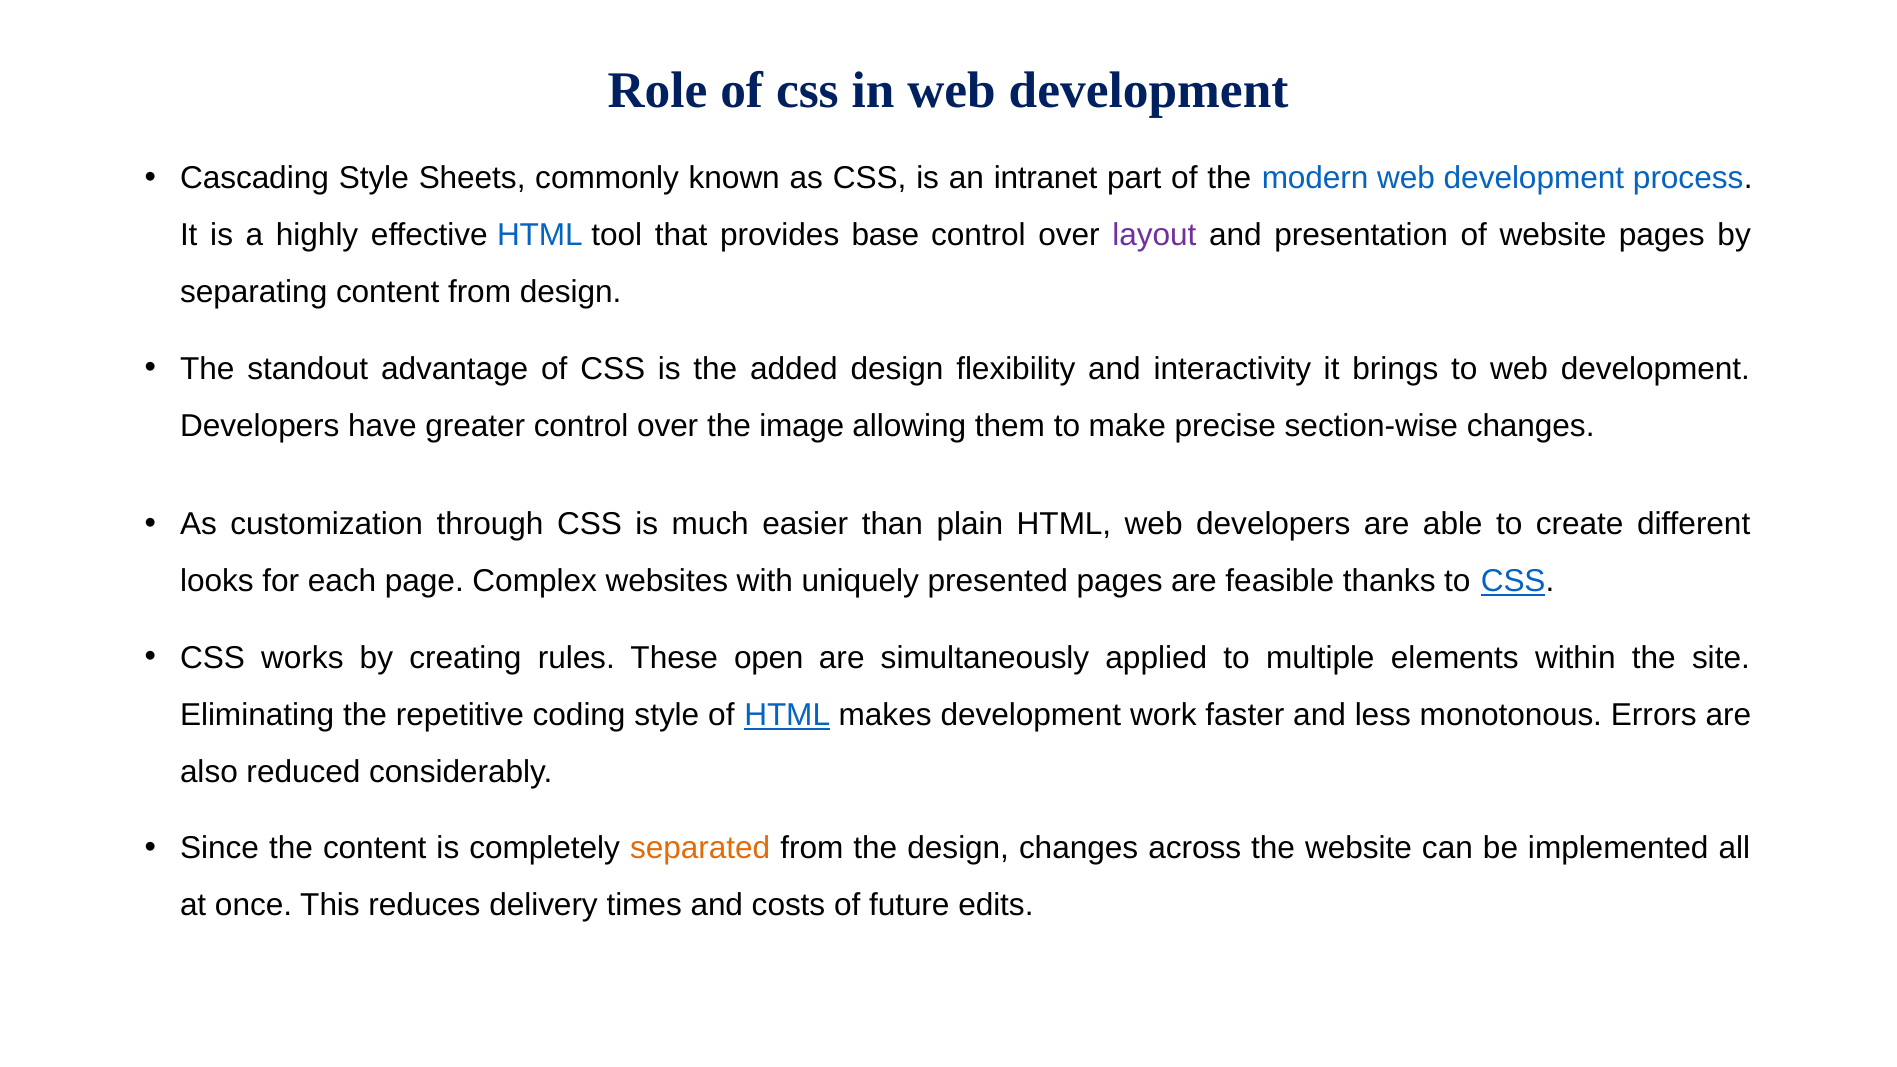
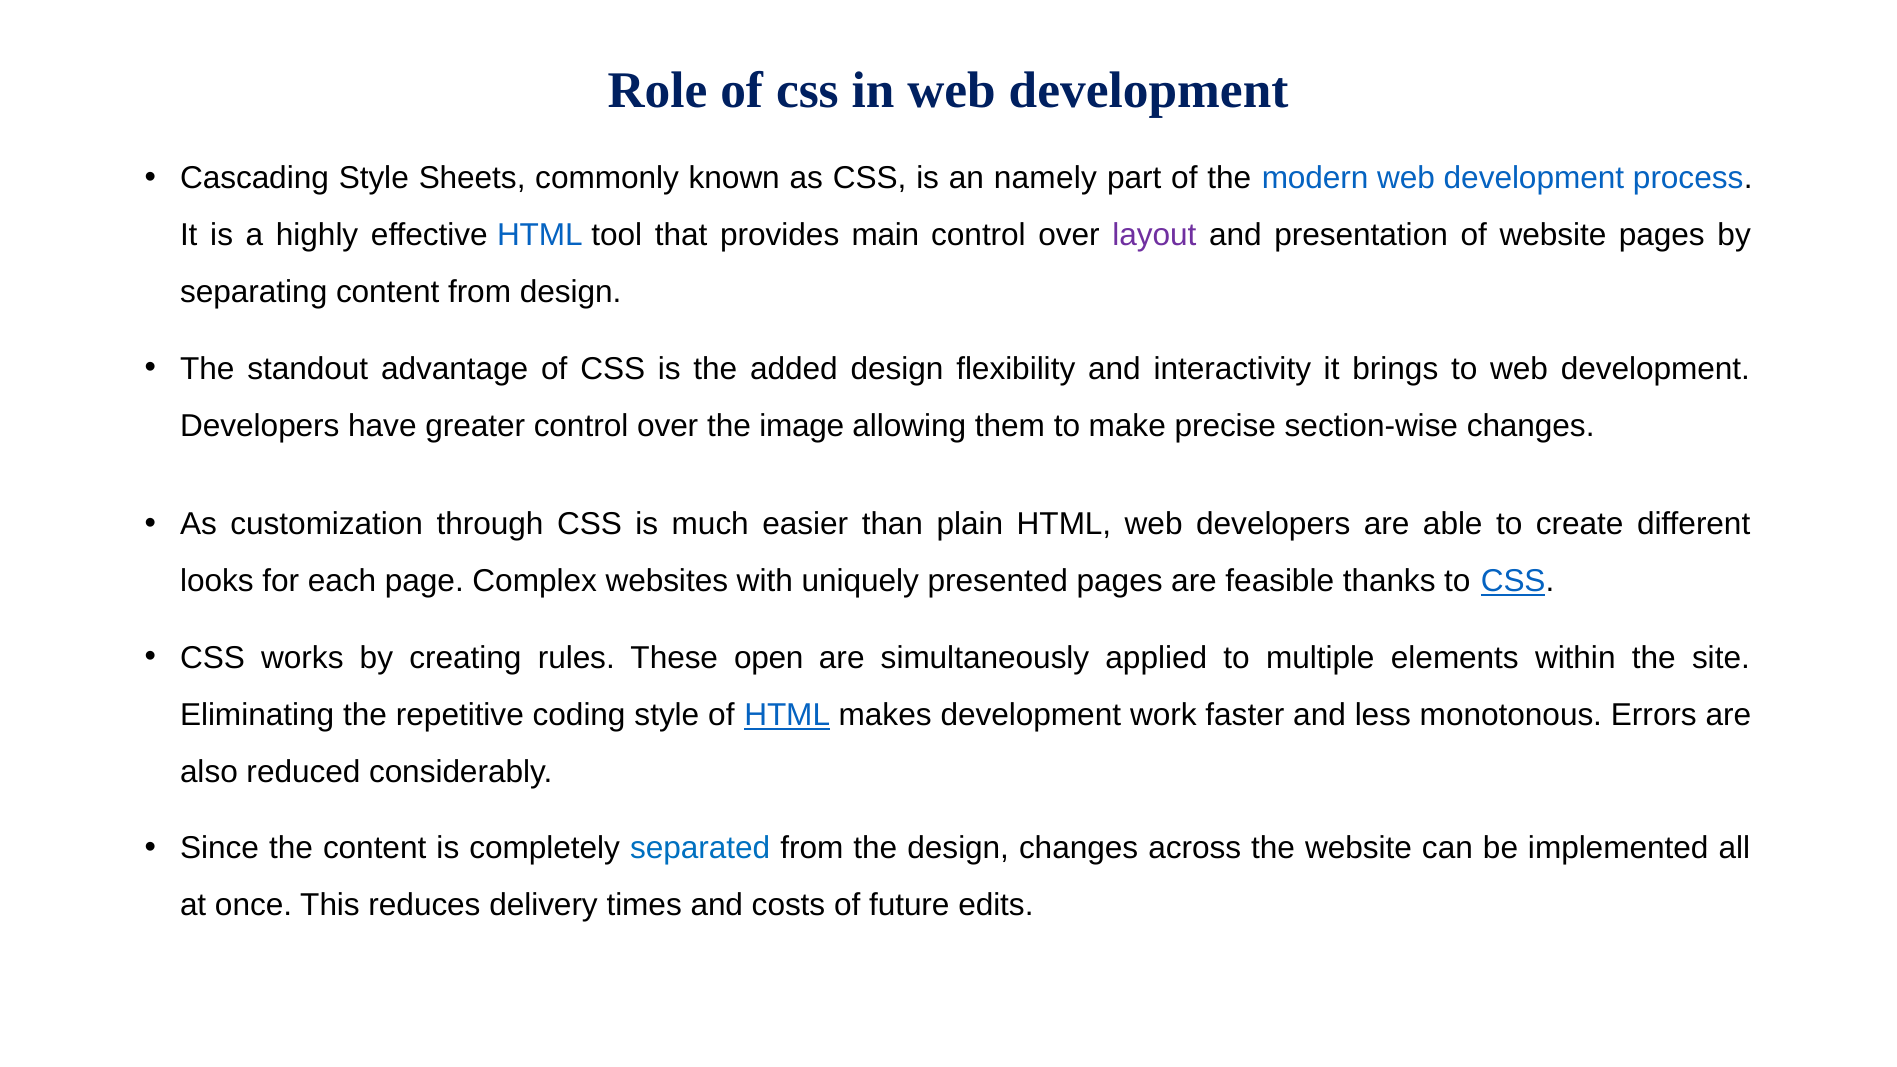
intranet: intranet -> namely
base: base -> main
separated colour: orange -> blue
